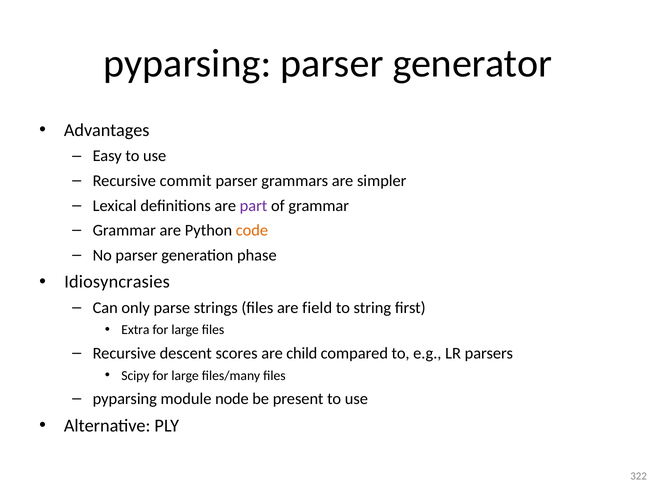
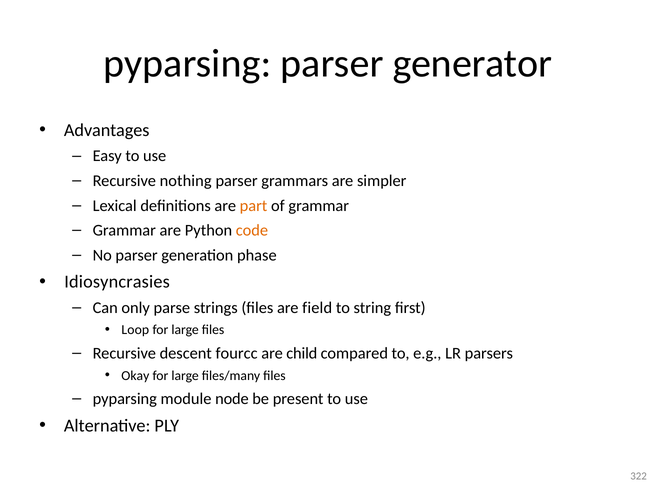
commit: commit -> nothing
part colour: purple -> orange
Extra: Extra -> Loop
scores: scores -> fourcc
Scipy: Scipy -> Okay
